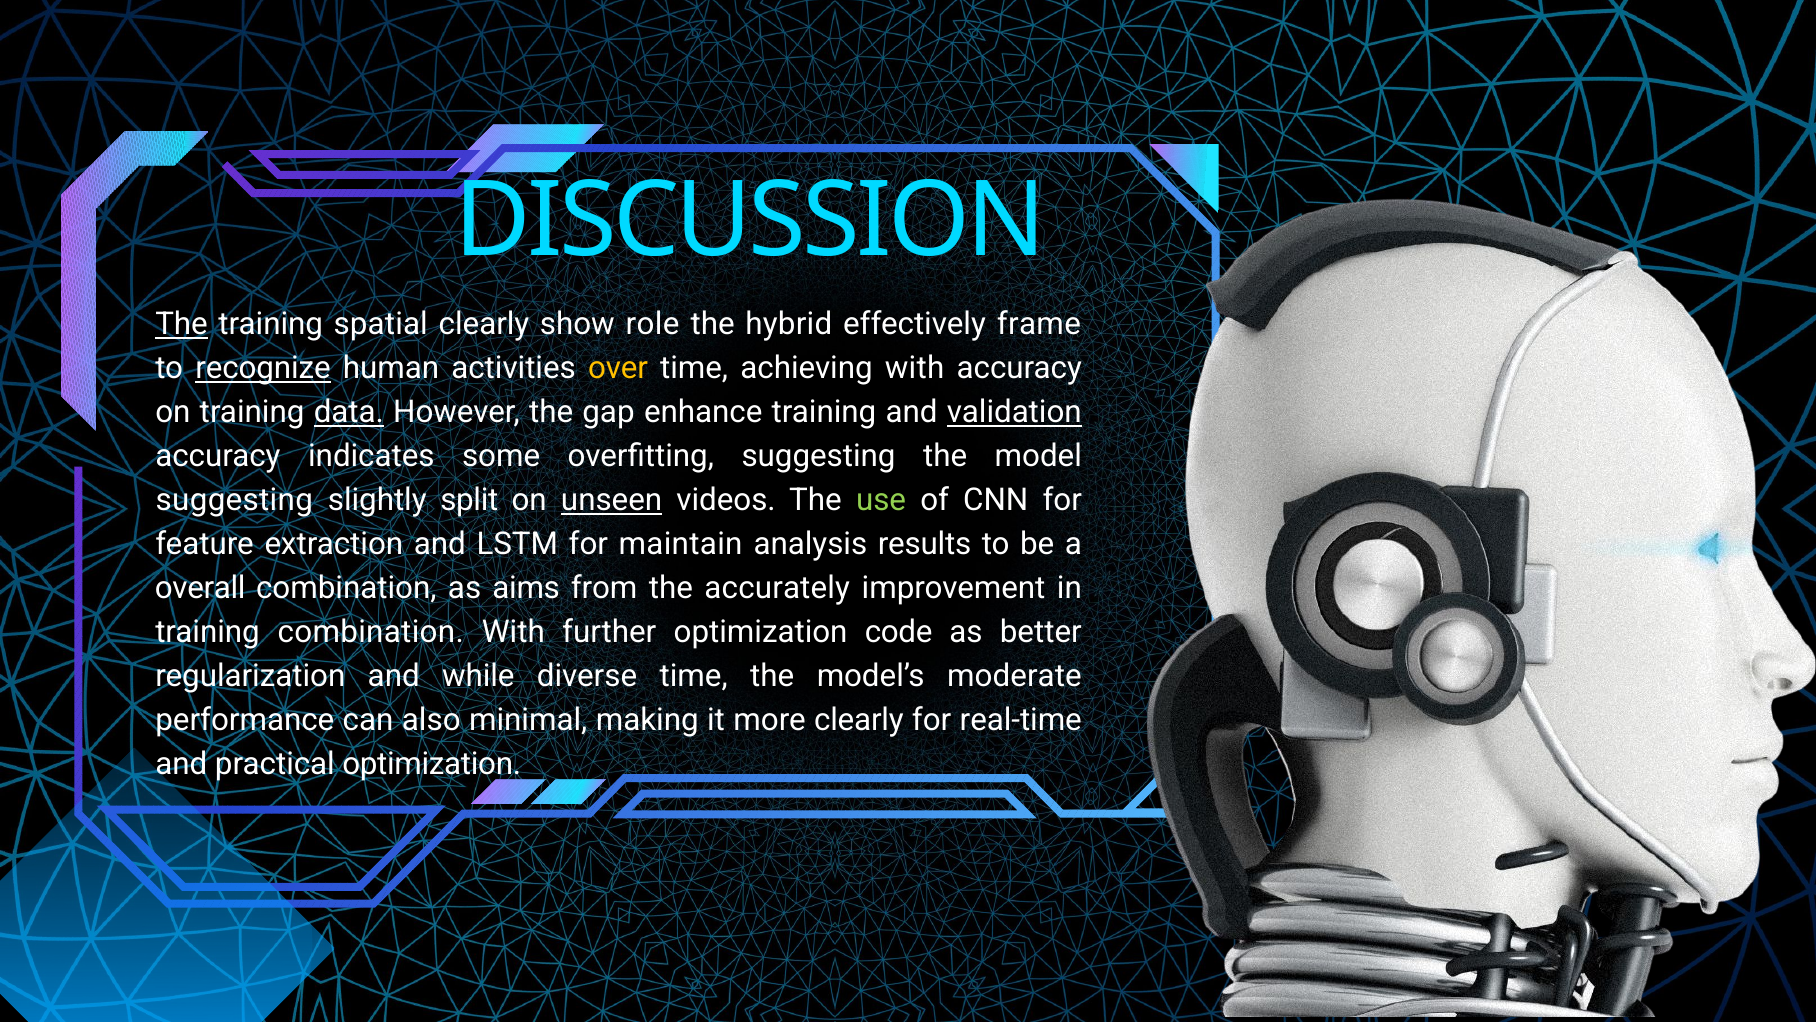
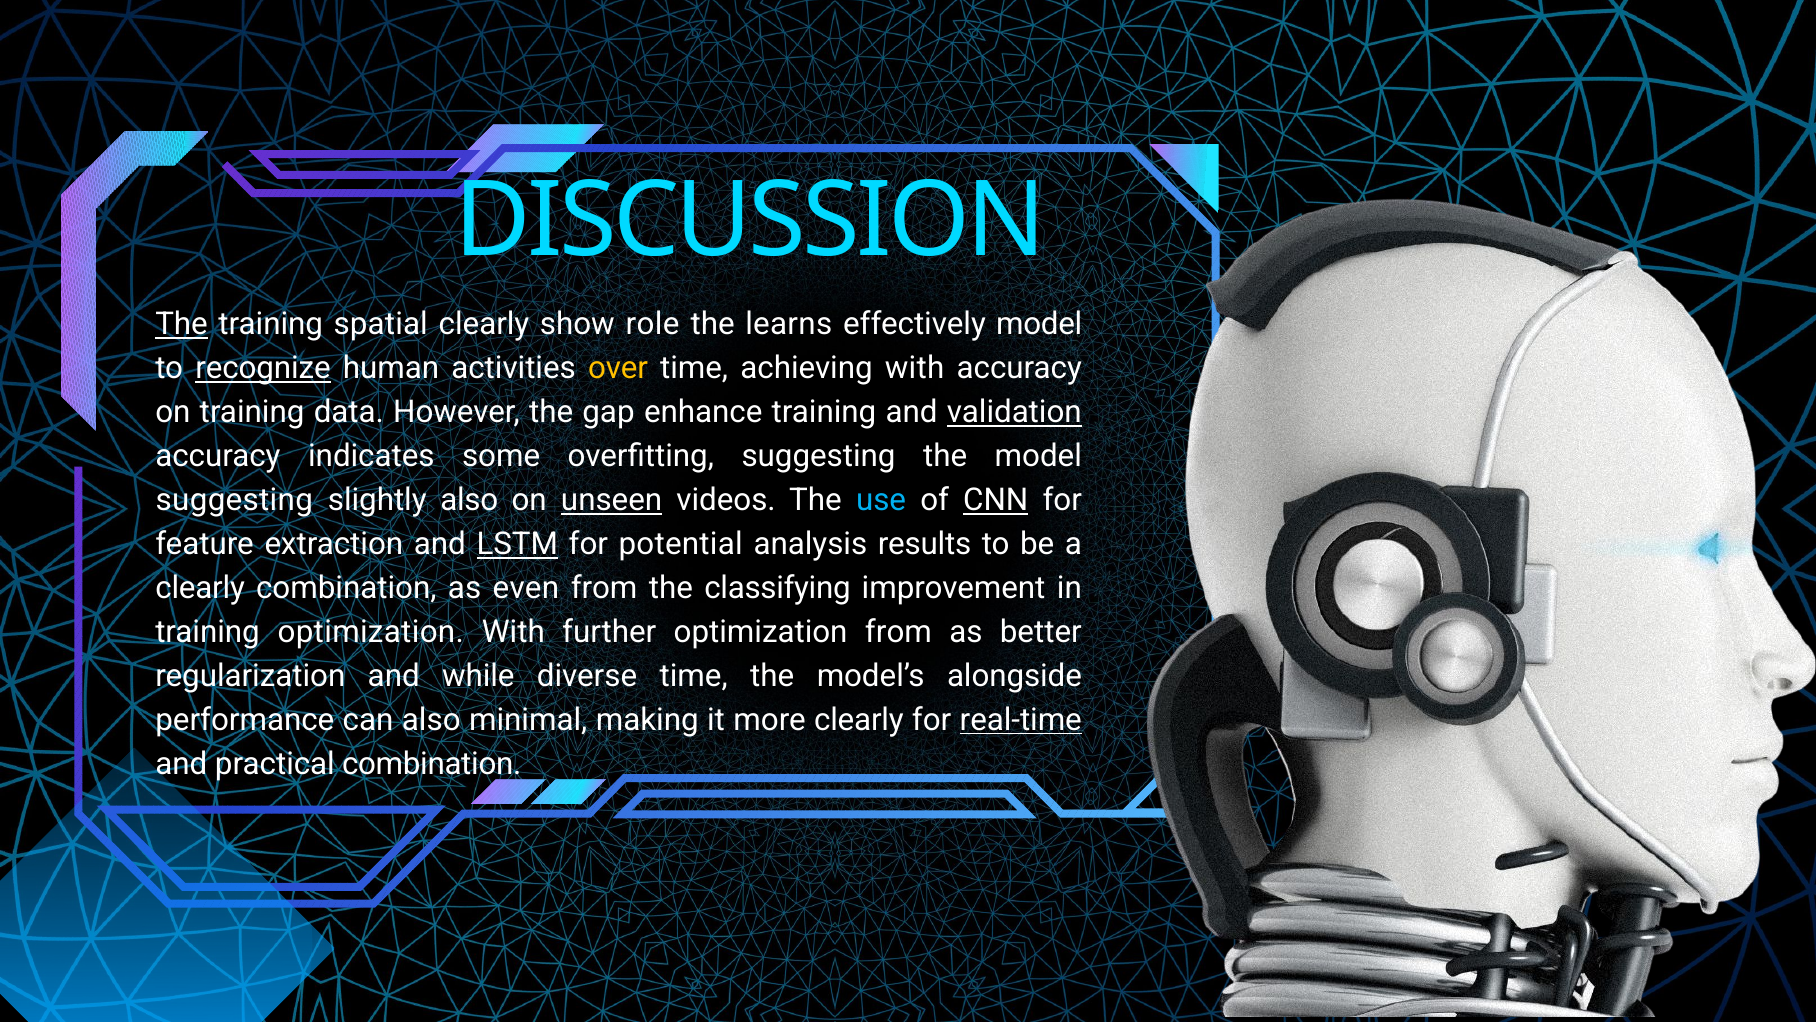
hybrid: hybrid -> learns
effectively frame: frame -> model
data underline: present -> none
slightly split: split -> also
use colour: light green -> light blue
CNN underline: none -> present
LSTM underline: none -> present
maintain: maintain -> potential
overall at (200, 588): overall -> clearly
aims: aims -> even
accurately: accurately -> classifying
training combination: combination -> optimization
optimization code: code -> from
moderate: moderate -> alongside
real-time underline: none -> present
optimization at (432, 764): optimization -> combination
